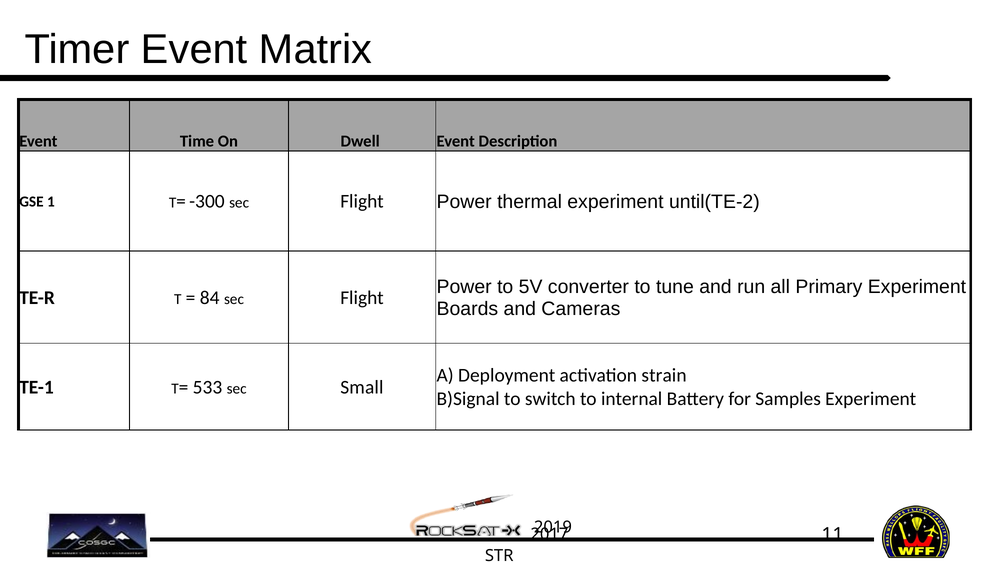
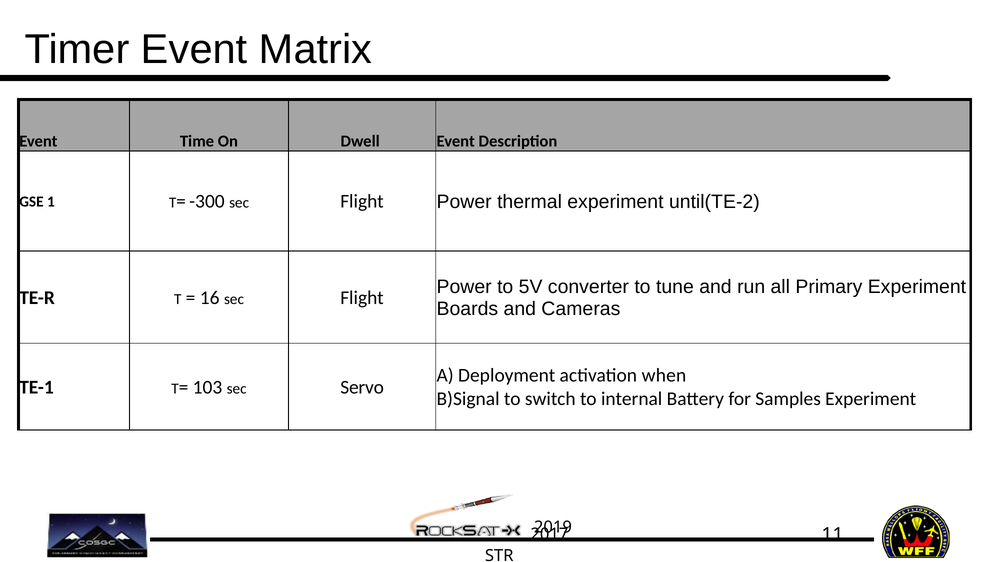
84: 84 -> 16
strain: strain -> when
533: 533 -> 103
Small: Small -> Servo
